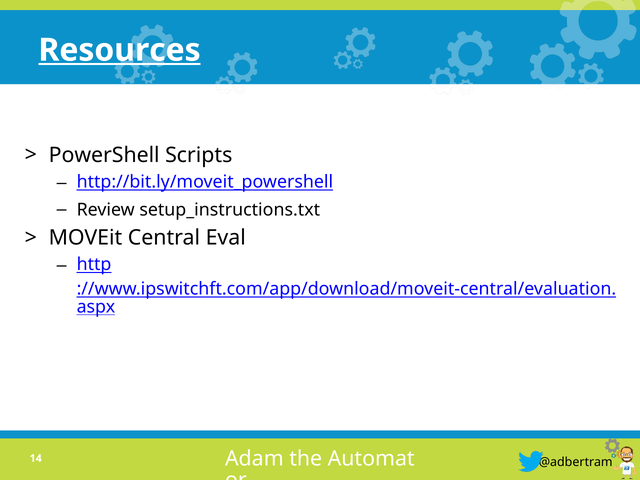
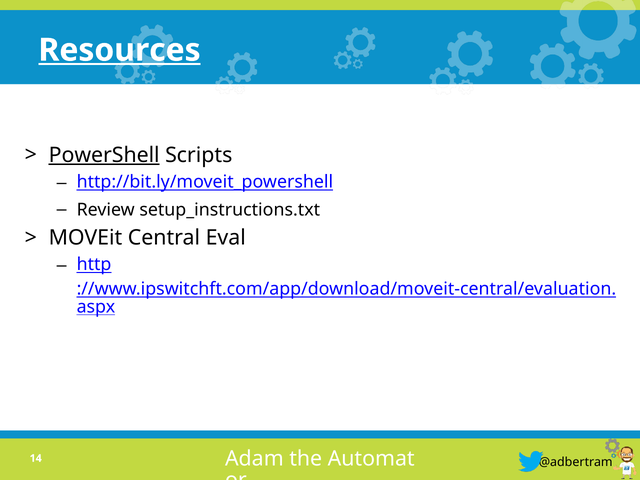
PowerShell underline: none -> present
